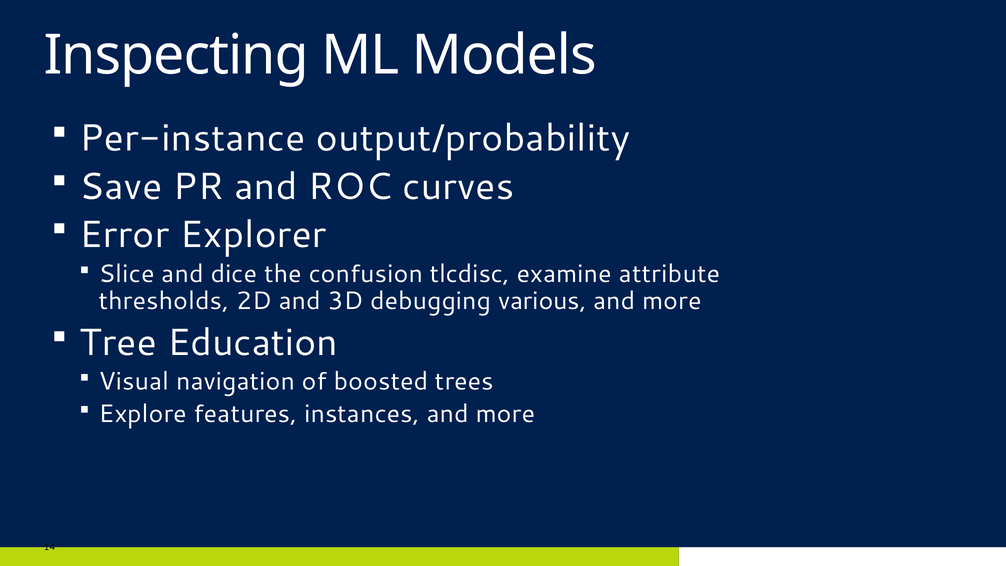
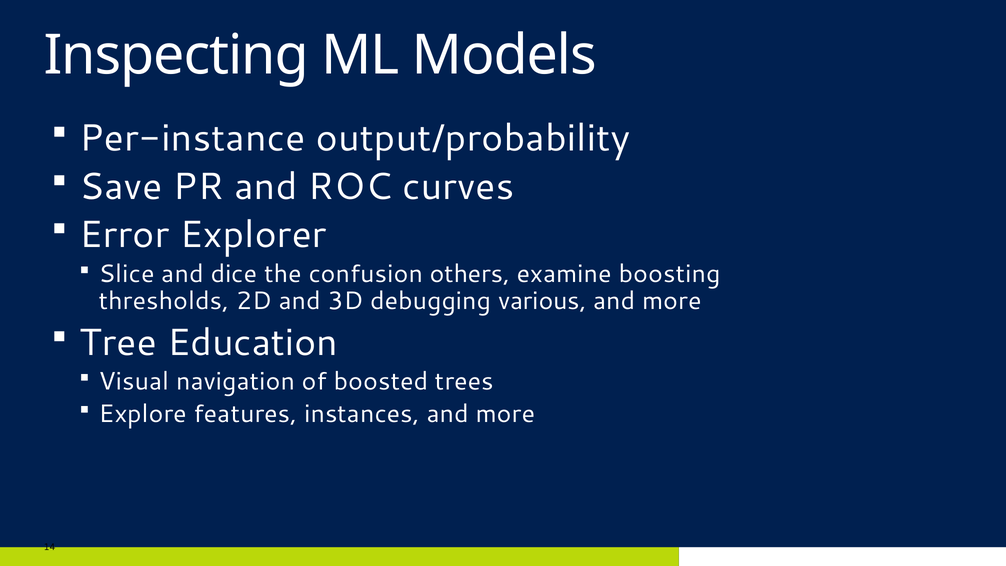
tlcdisc: tlcdisc -> others
attribute: attribute -> boosting
